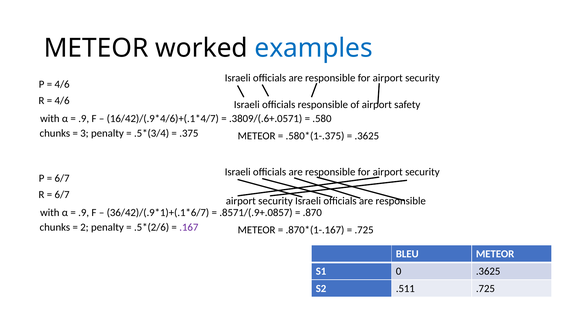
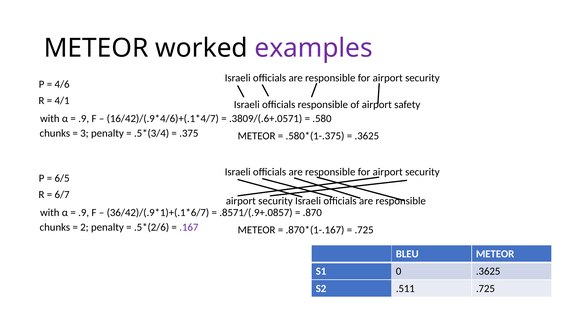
examples colour: blue -> purple
4/6 at (62, 101): 4/6 -> 4/1
6/7 at (62, 178): 6/7 -> 6/5
